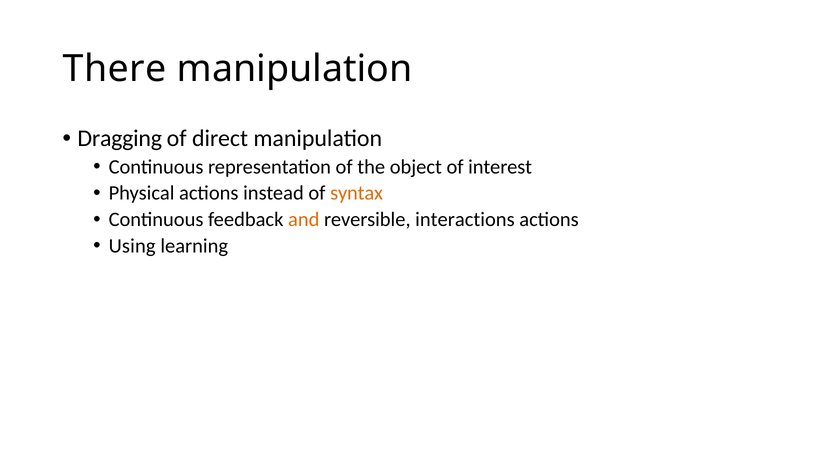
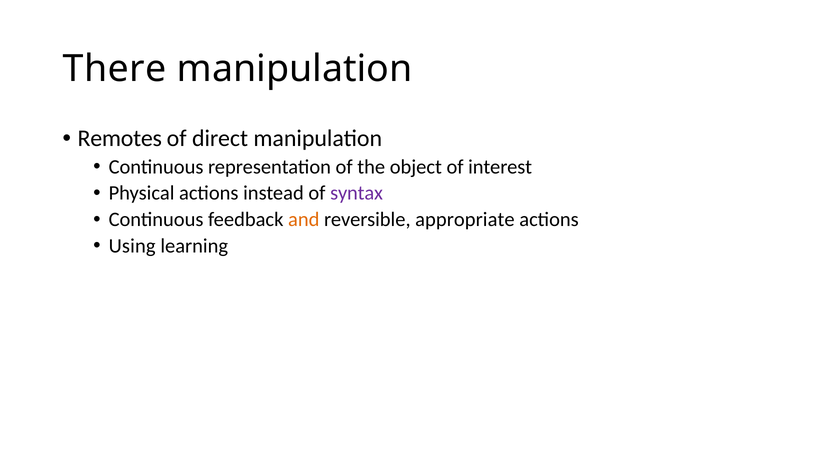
Dragging: Dragging -> Remotes
syntax colour: orange -> purple
interactions: interactions -> appropriate
